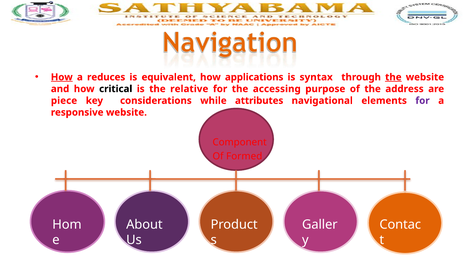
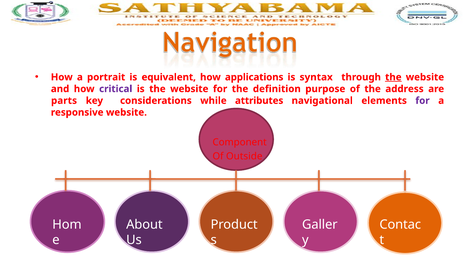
How at (62, 77) underline: present -> none
reduces: reduces -> portrait
critical colour: black -> purple
is the relative: relative -> website
accessing: accessing -> definition
piece: piece -> parts
Formed: Formed -> Outside
